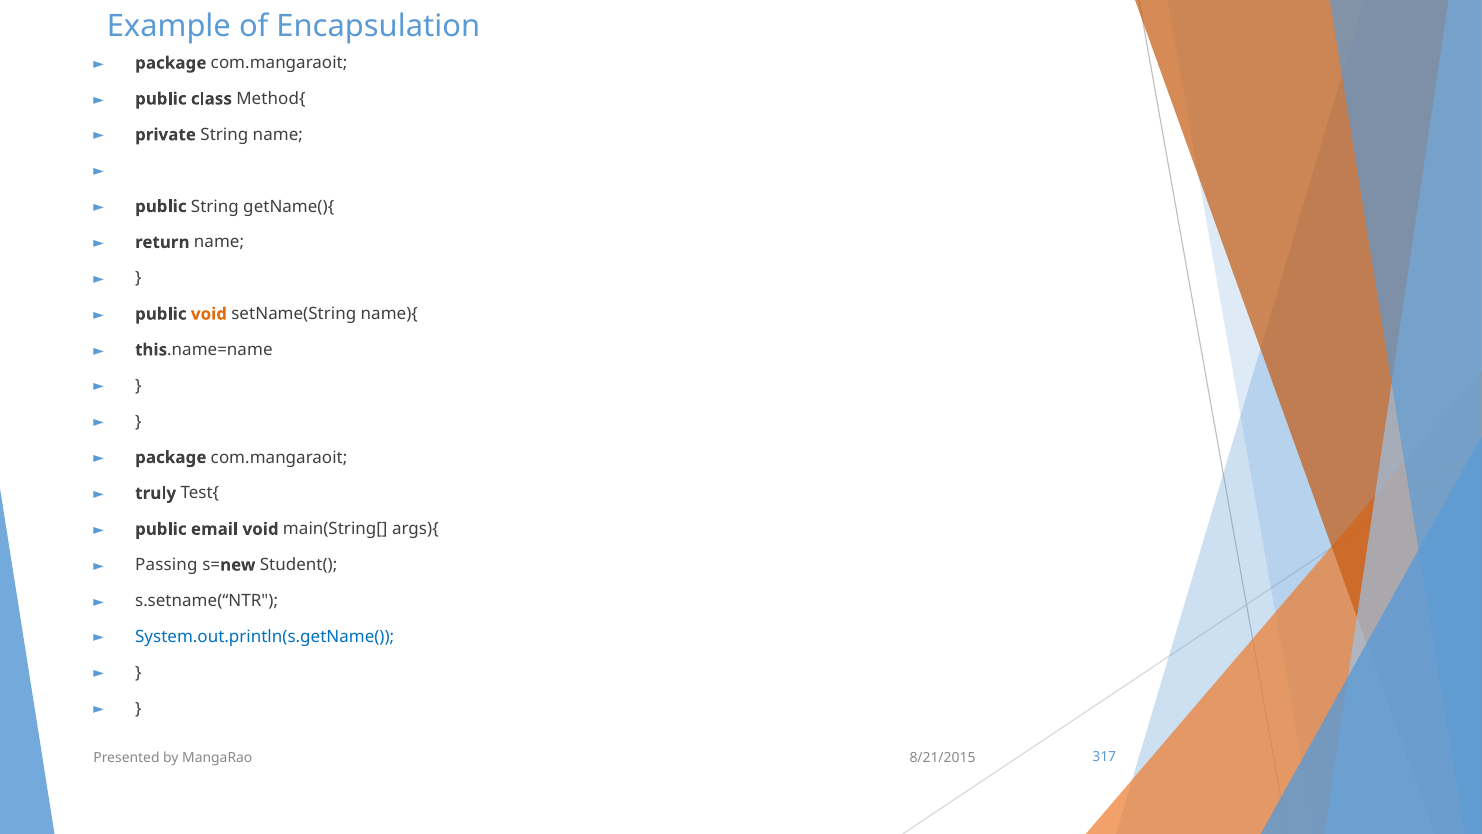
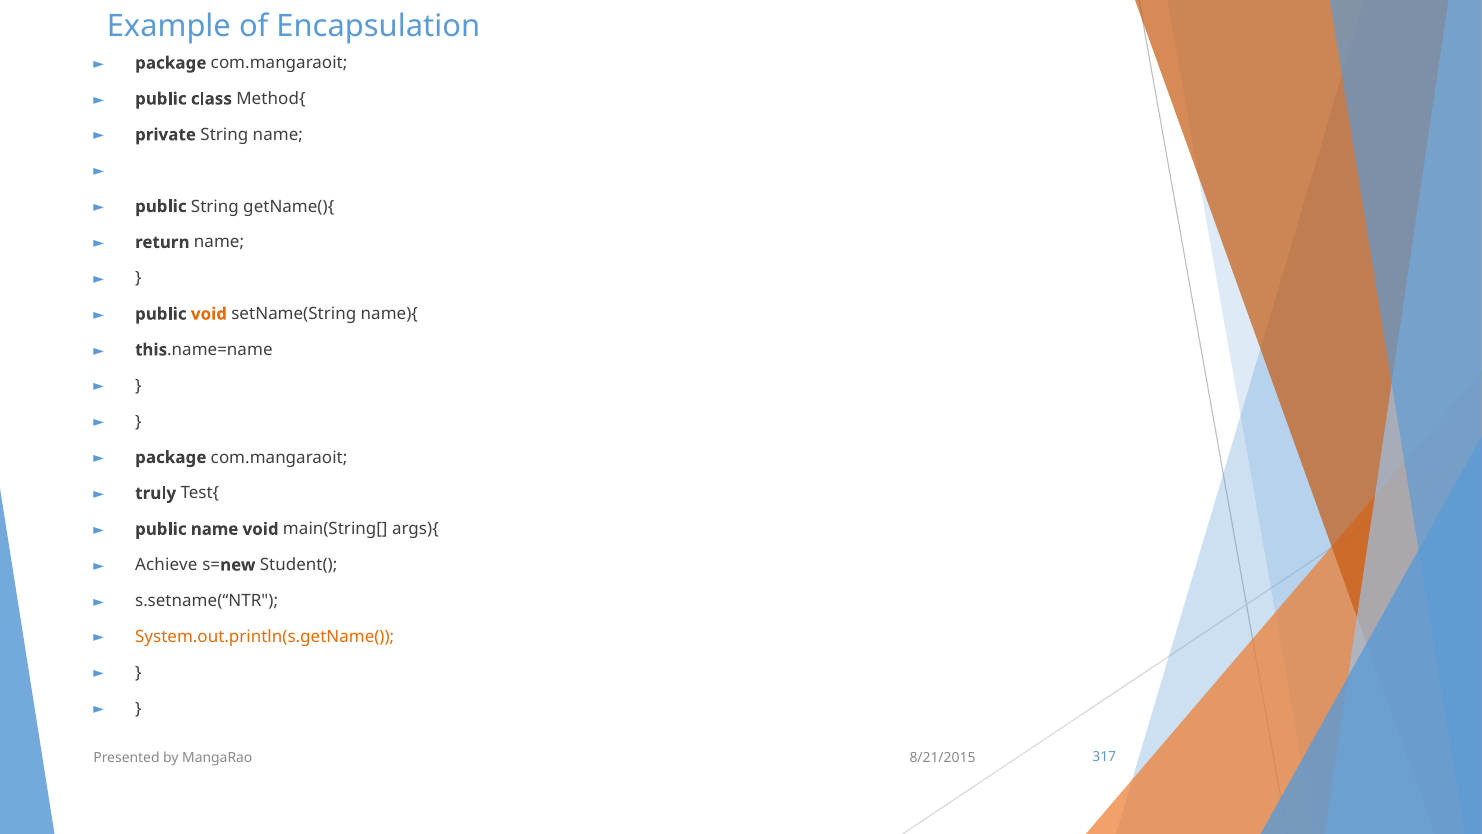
public email: email -> name
Passing: Passing -> Achieve
System.out.println(s.getName( colour: blue -> orange
